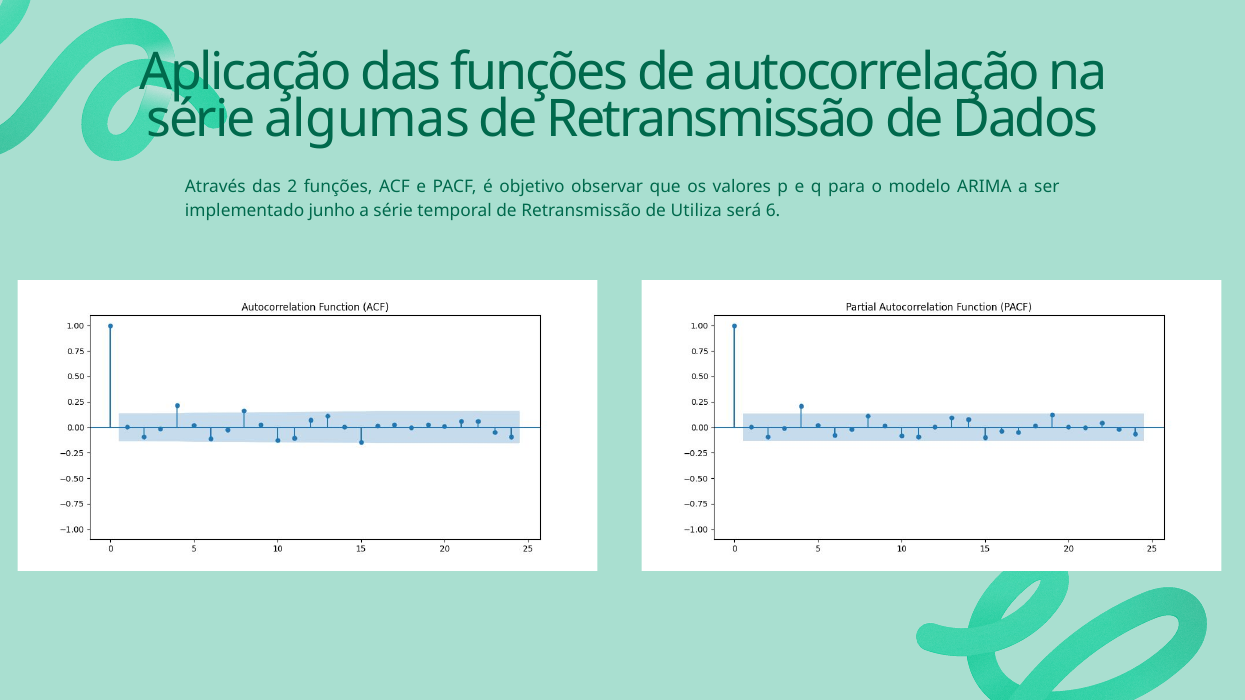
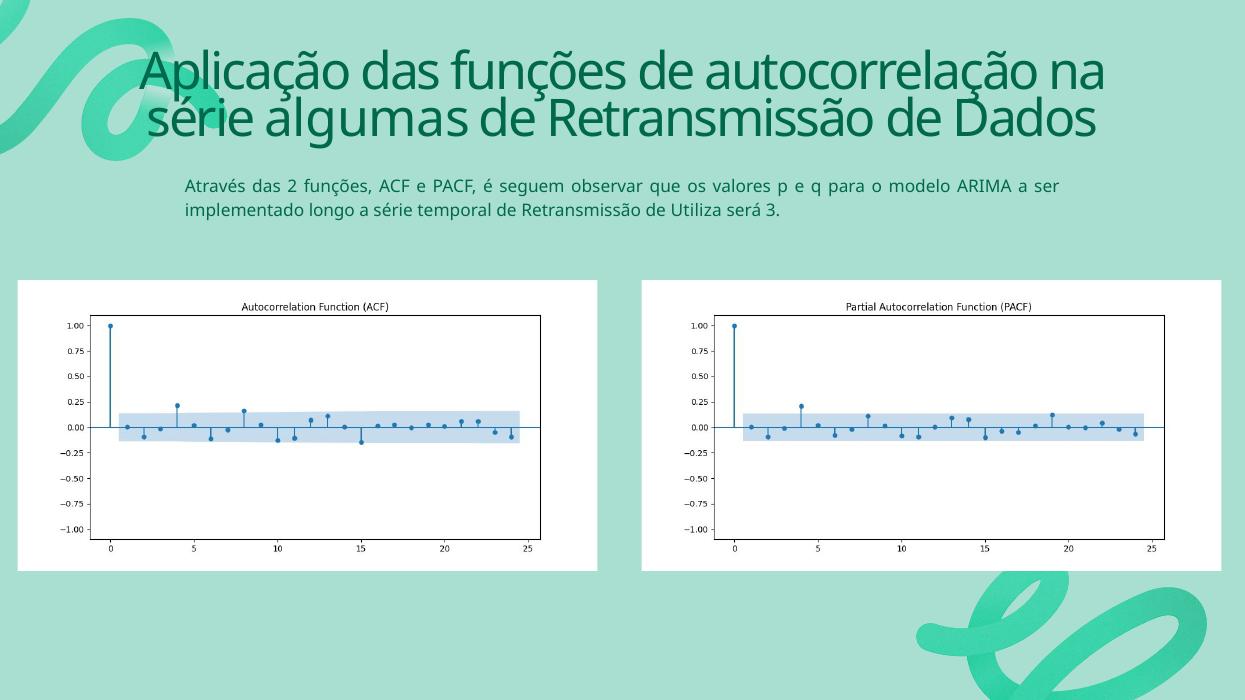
objetivo: objetivo -> seguem
junho: junho -> longo
6: 6 -> 3
